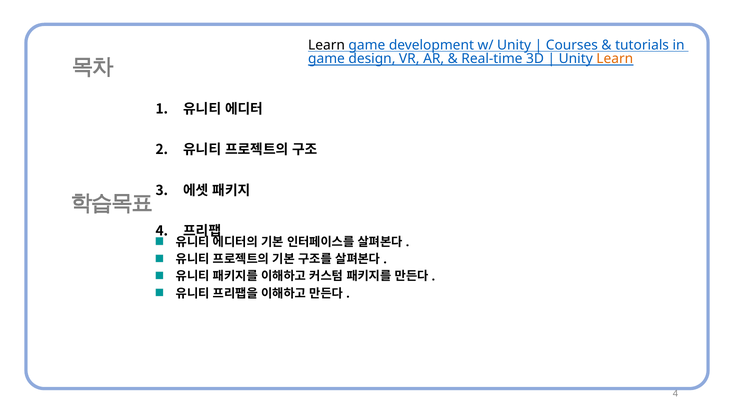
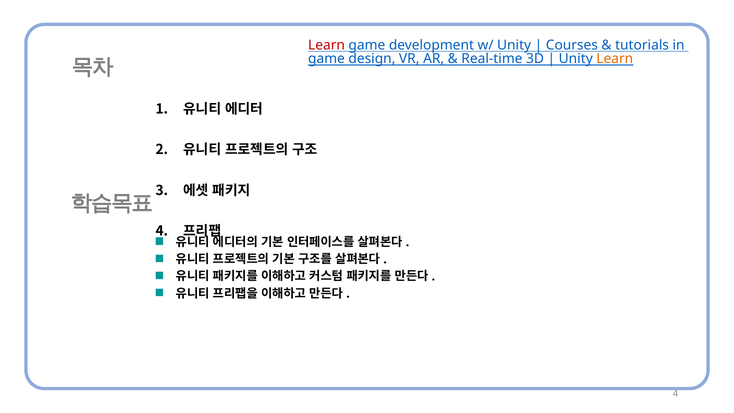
Learn at (327, 45) colour: black -> red
